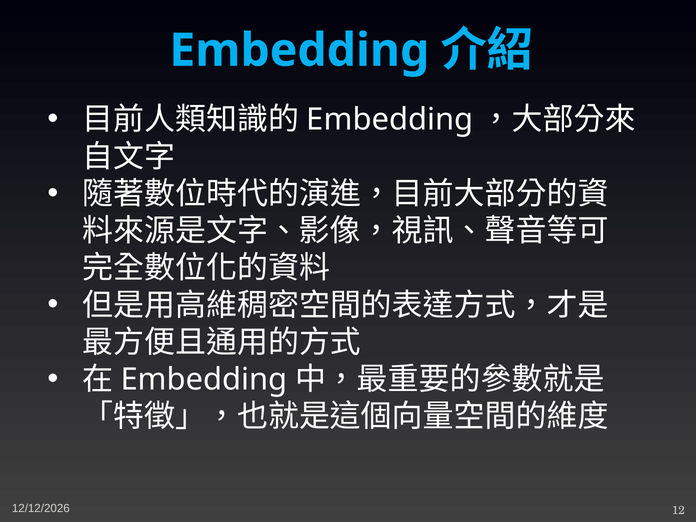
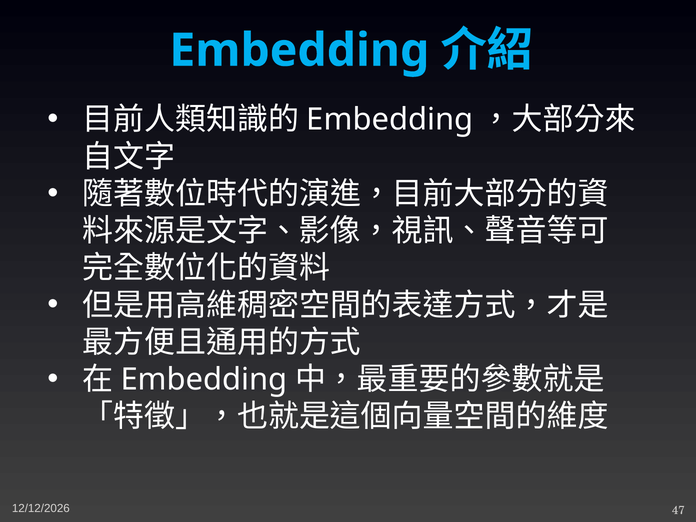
12: 12 -> 47
